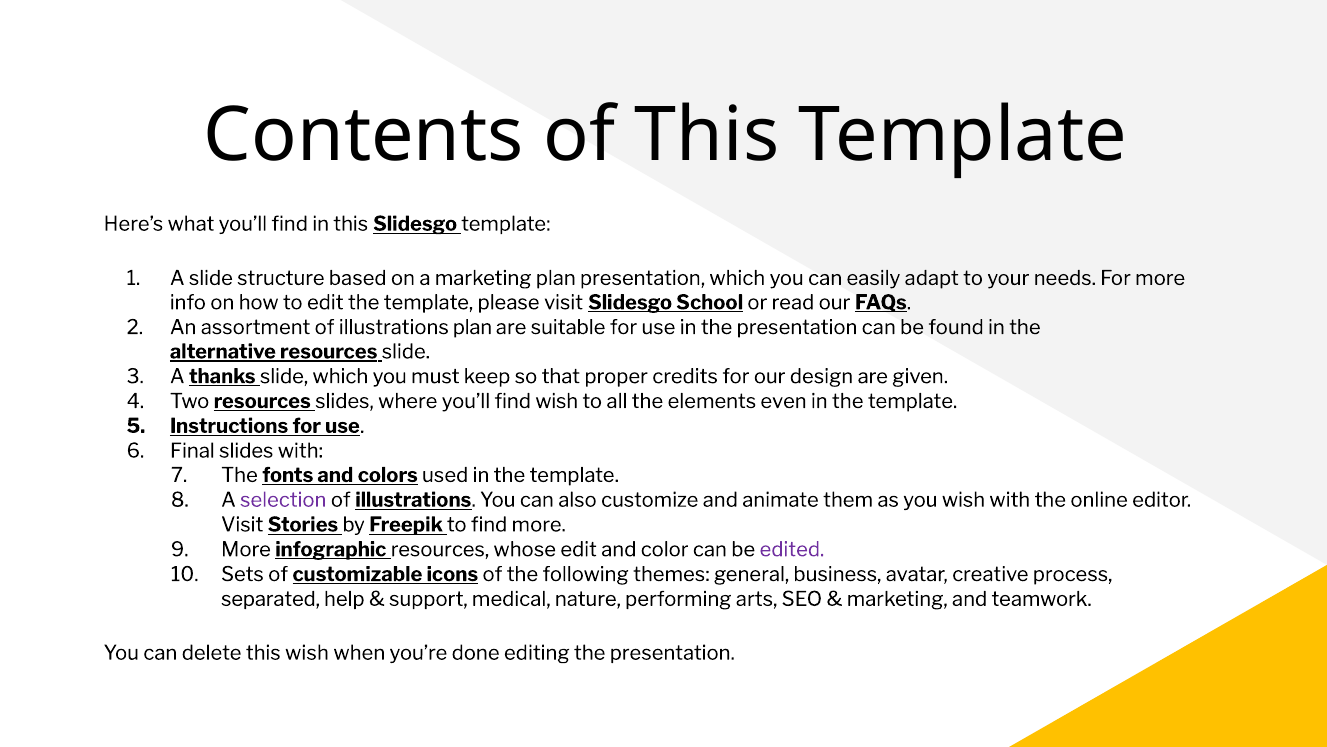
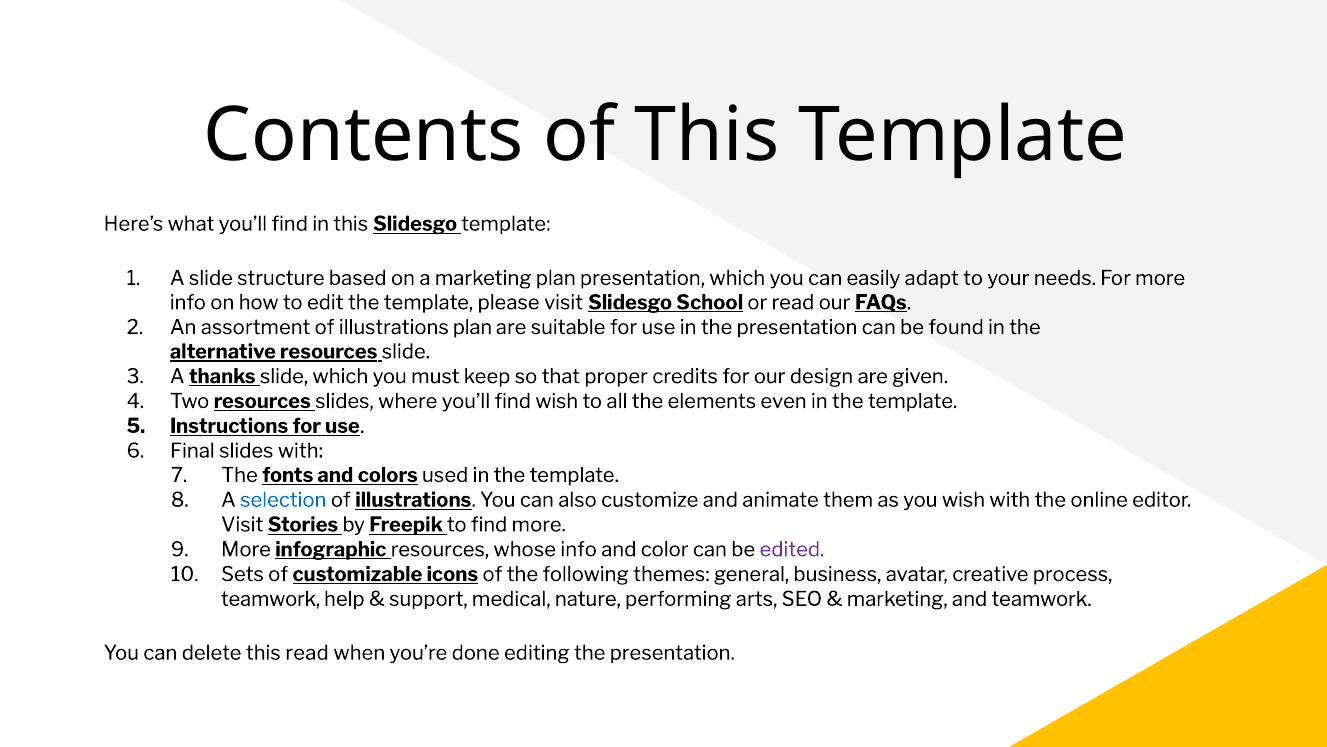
selection colour: purple -> blue
whose edit: edit -> info
separated at (270, 599): separated -> teamwork
this wish: wish -> read
